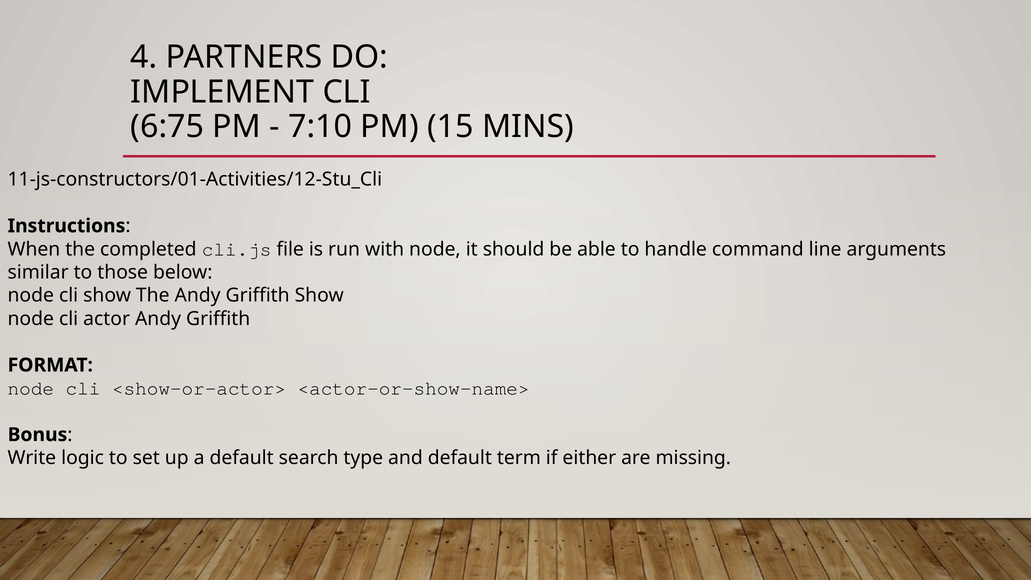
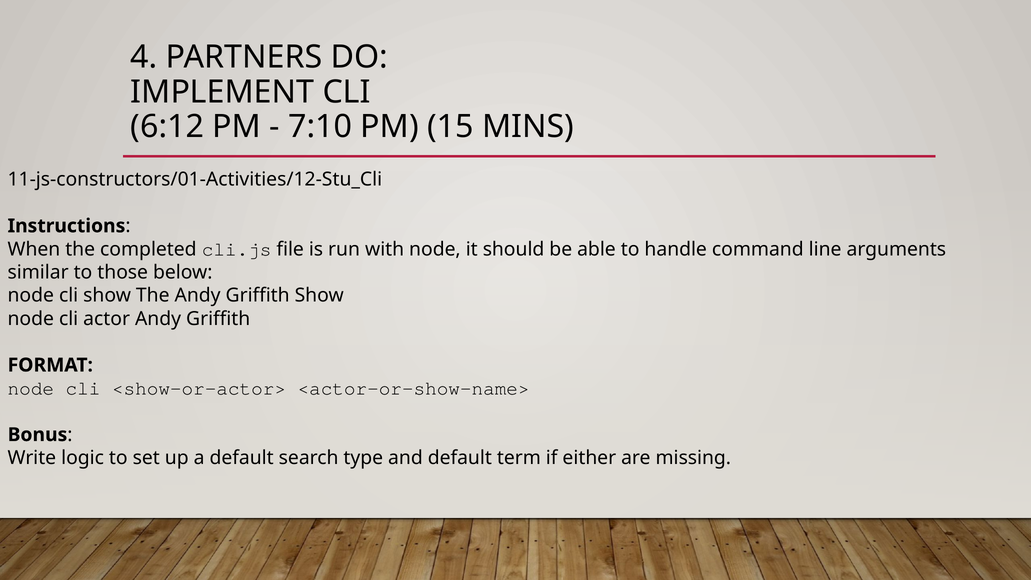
6:75: 6:75 -> 6:12
